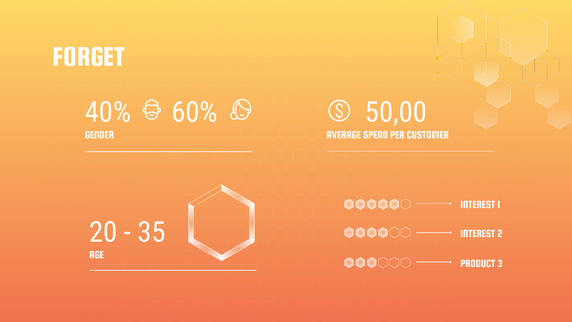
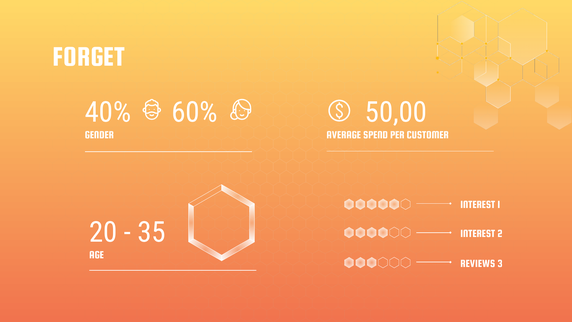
PRODUCT: PRODUCT -> REVIEWS
